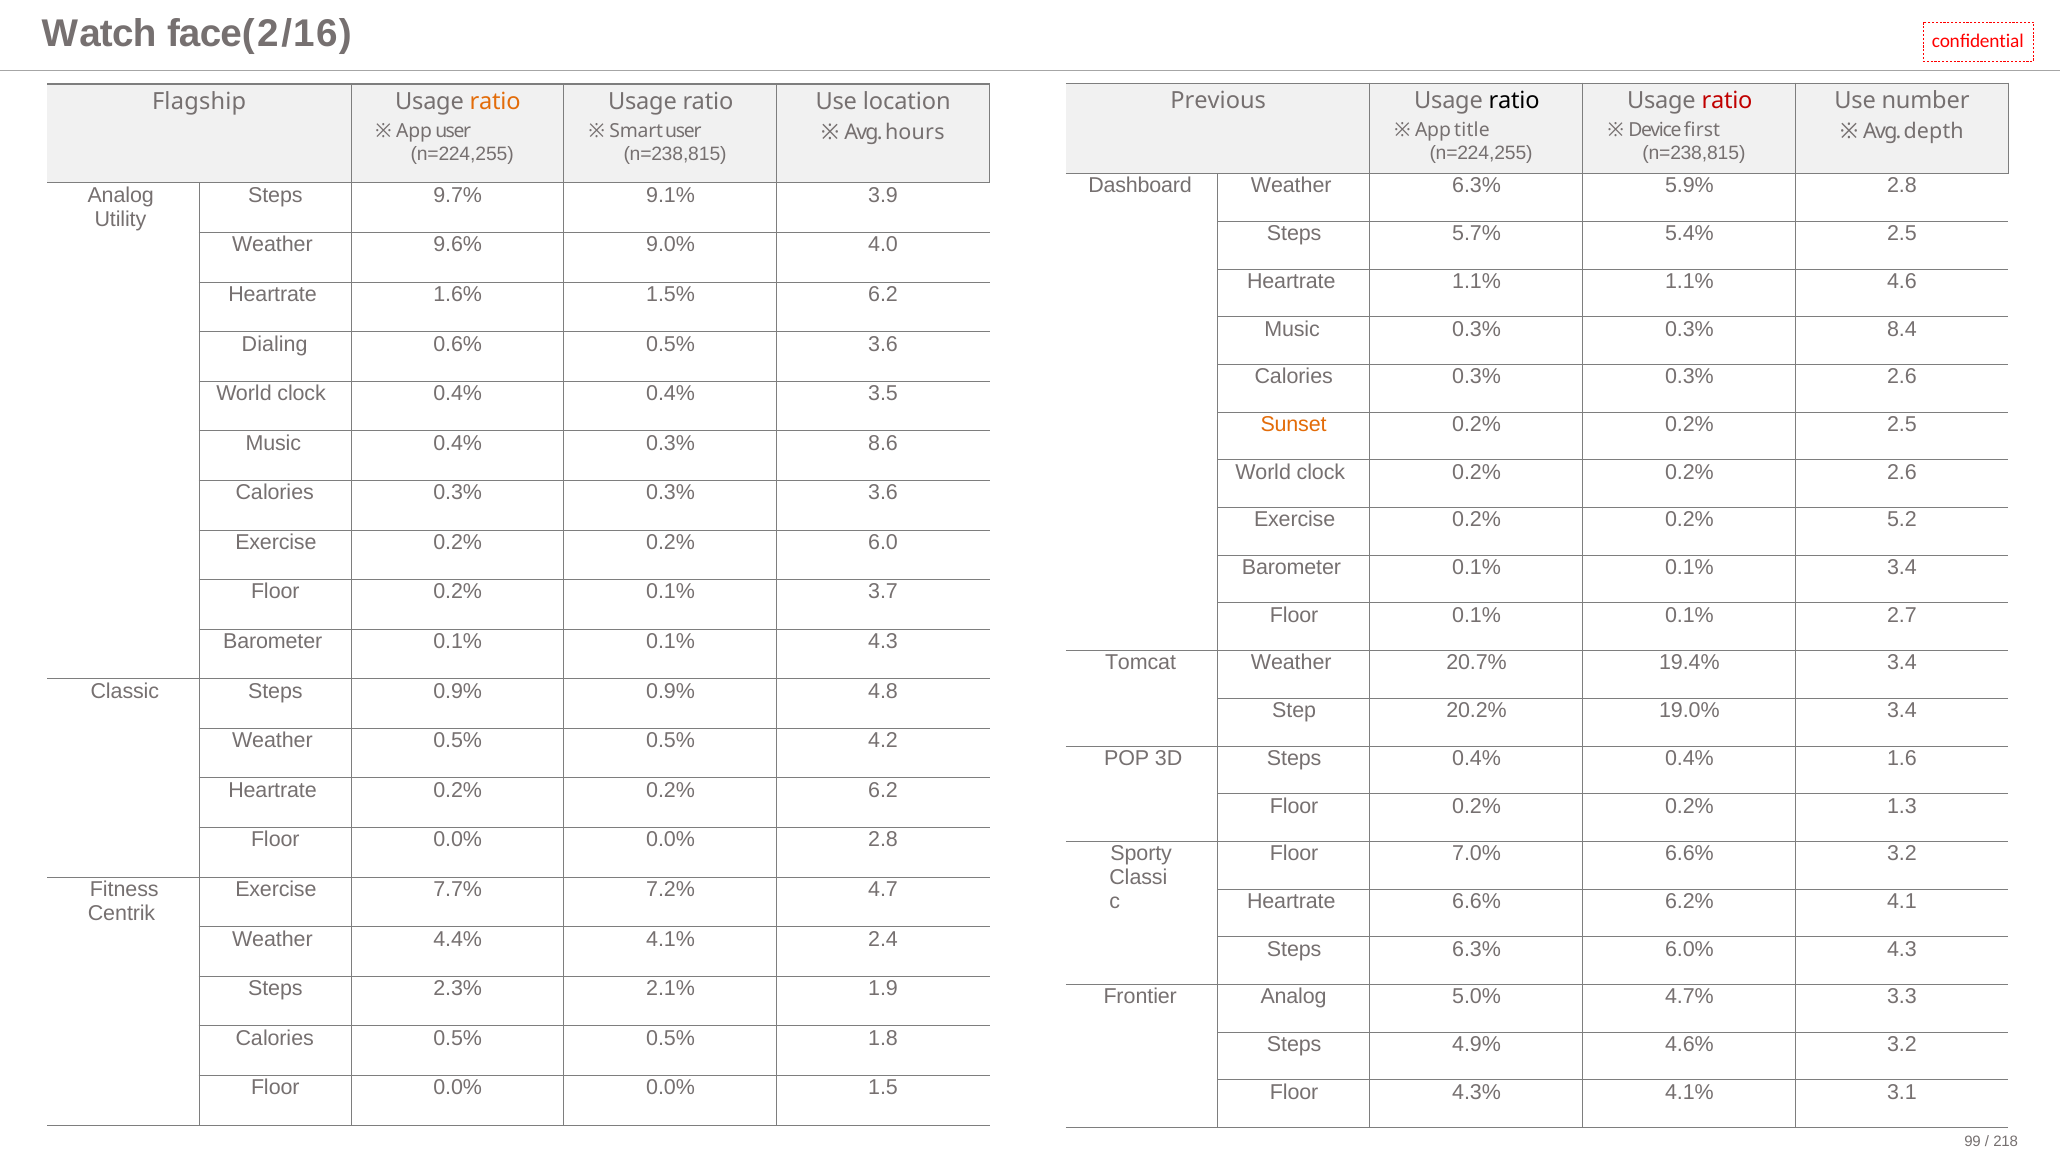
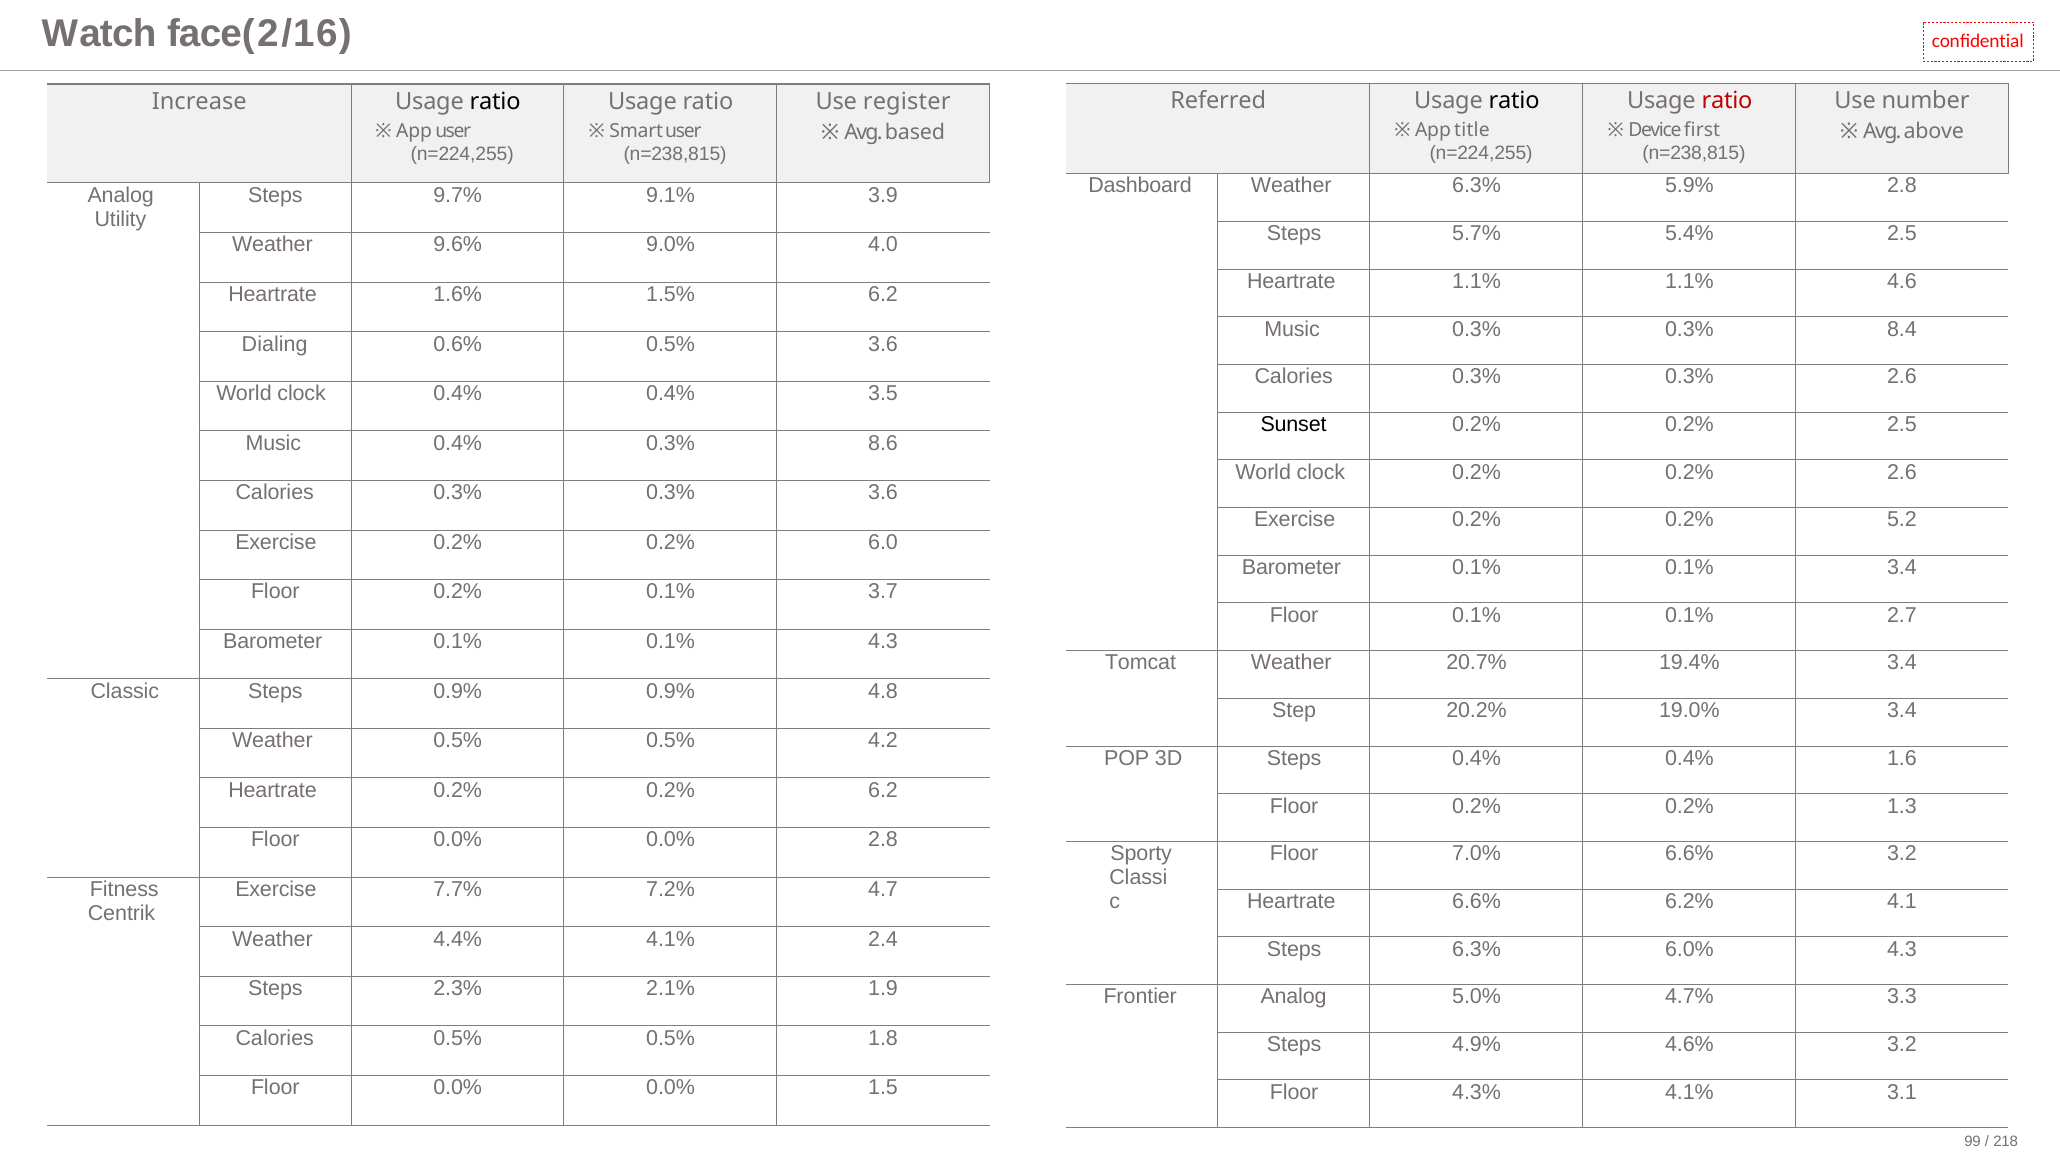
Previous: Previous -> Referred
Flagship: Flagship -> Increase
ratio at (495, 102) colour: orange -> black
location: location -> register
depth: depth -> above
hours: hours -> based
Sunset colour: orange -> black
